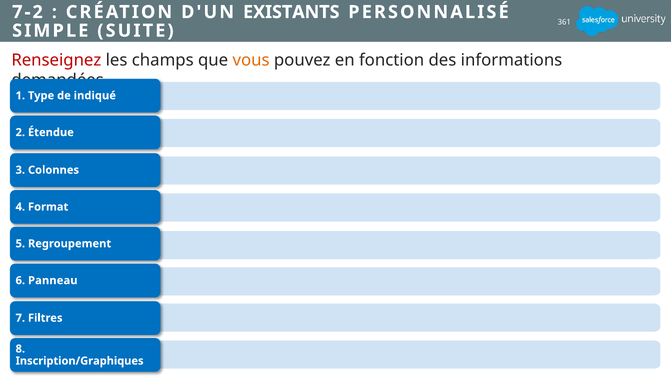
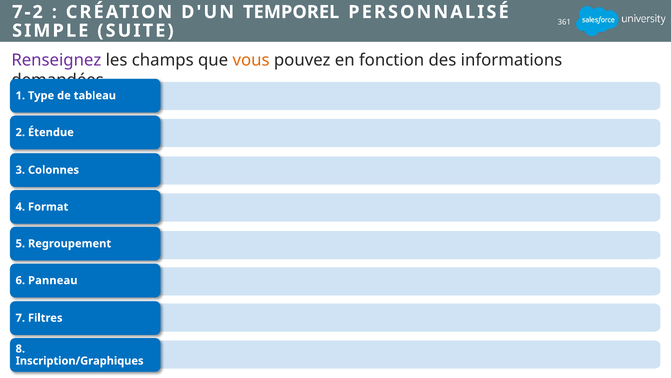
EXISTANTS: EXISTANTS -> TEMPOREL
Renseignez colour: red -> purple
indiqué: indiqué -> tableau
